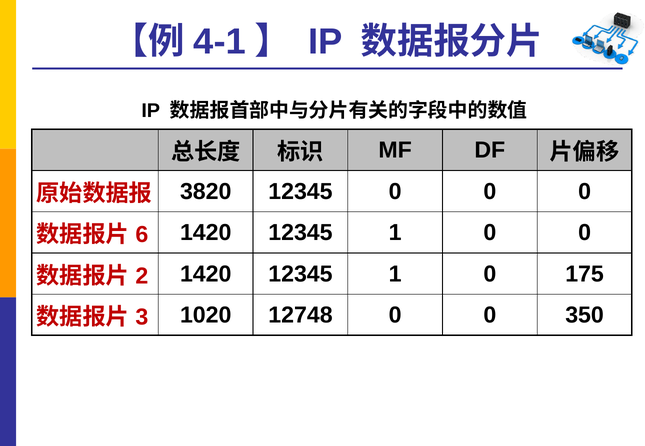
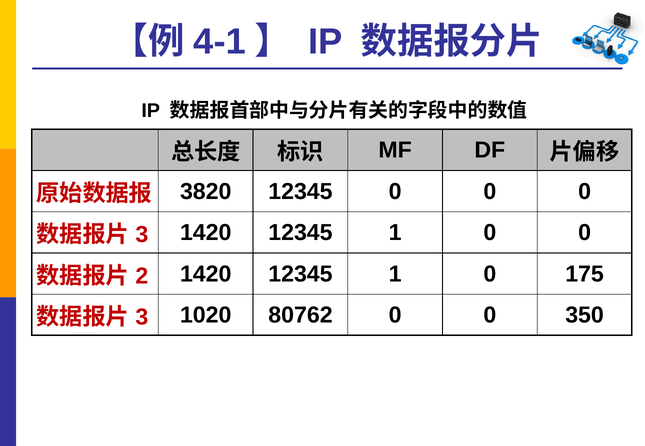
6 at (142, 235): 6 -> 3
12748: 12748 -> 80762
